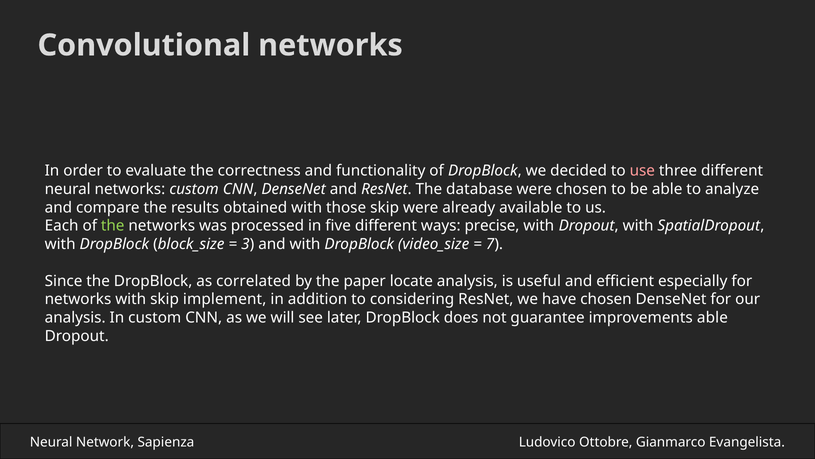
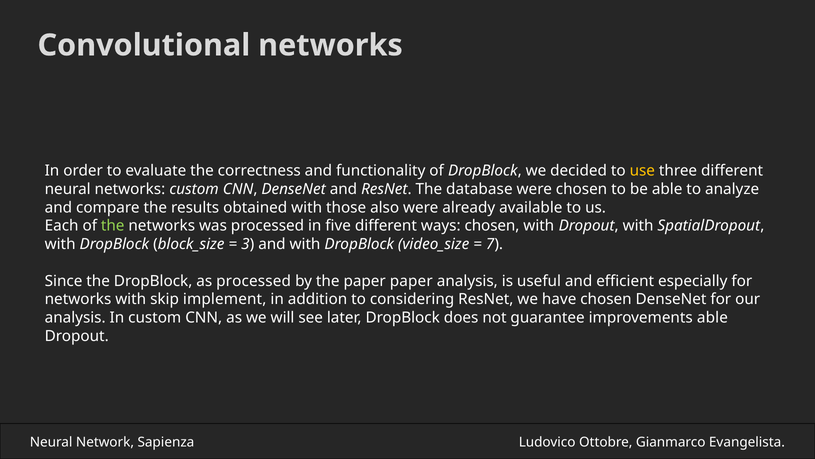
use colour: pink -> yellow
those skip: skip -> also
ways precise: precise -> chosen
as correlated: correlated -> processed
paper locate: locate -> paper
